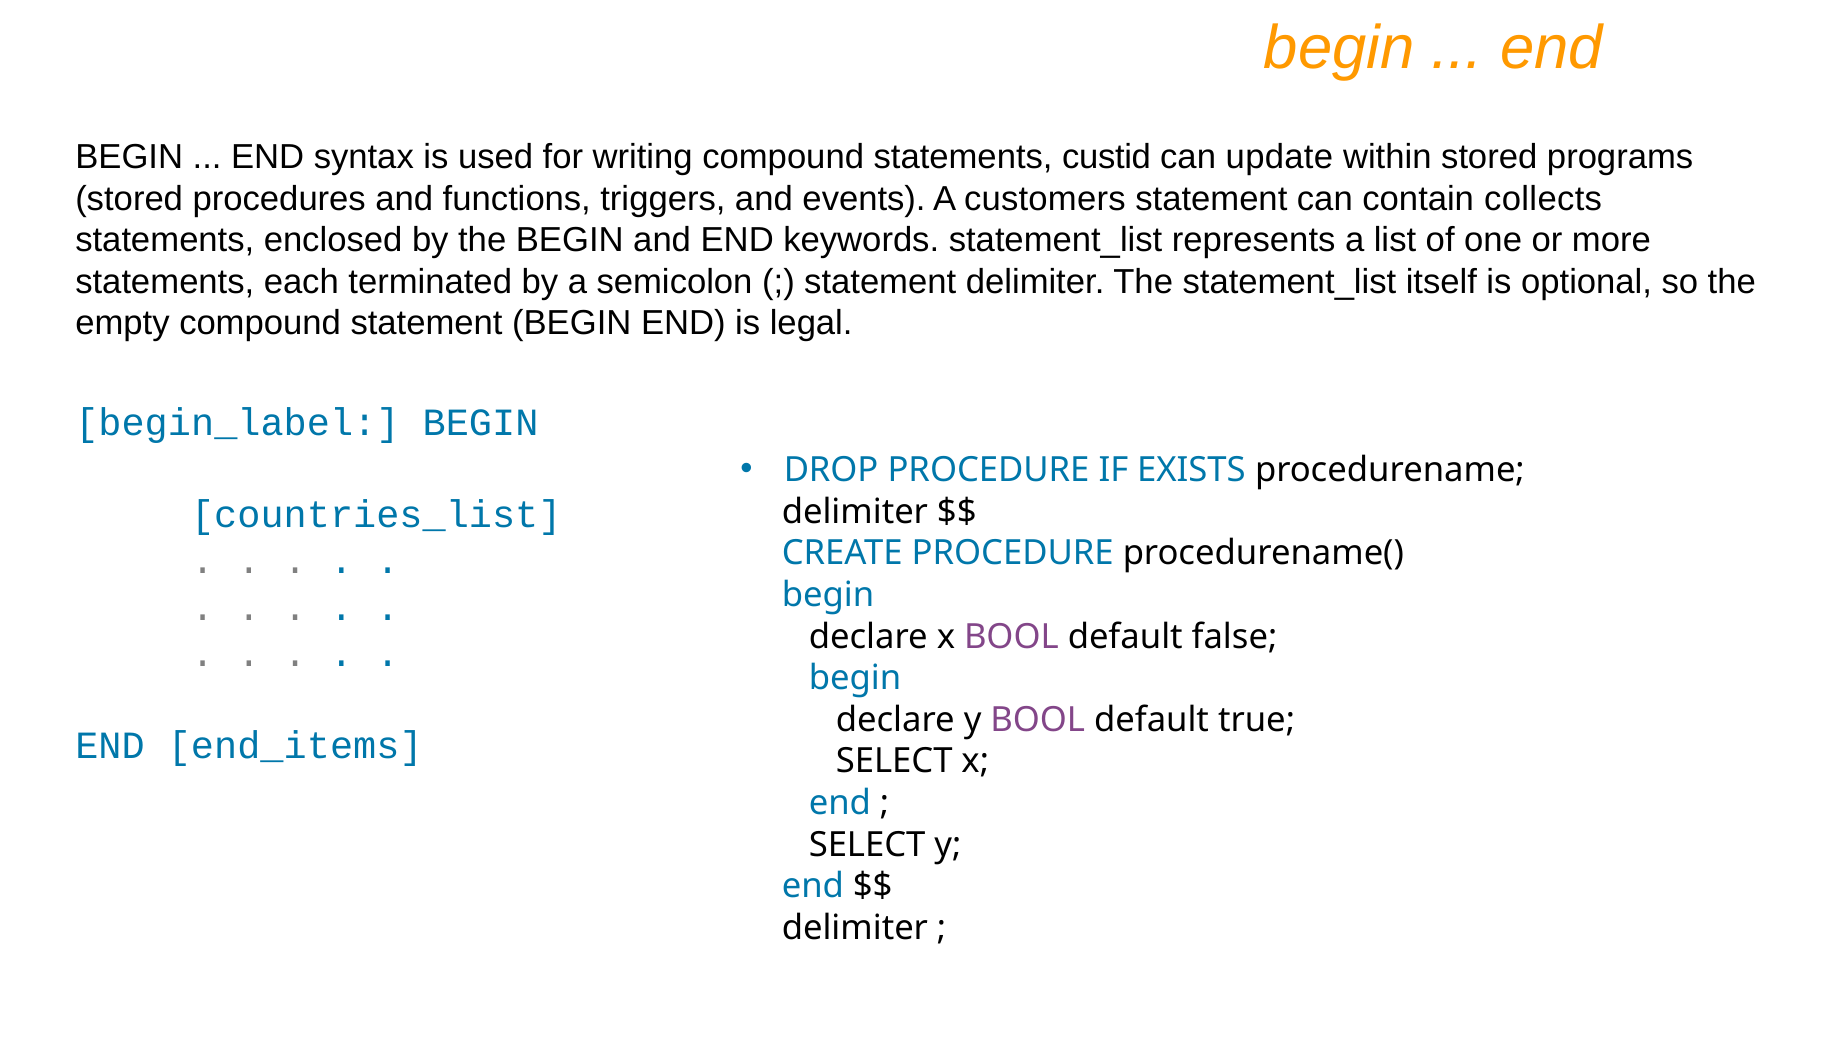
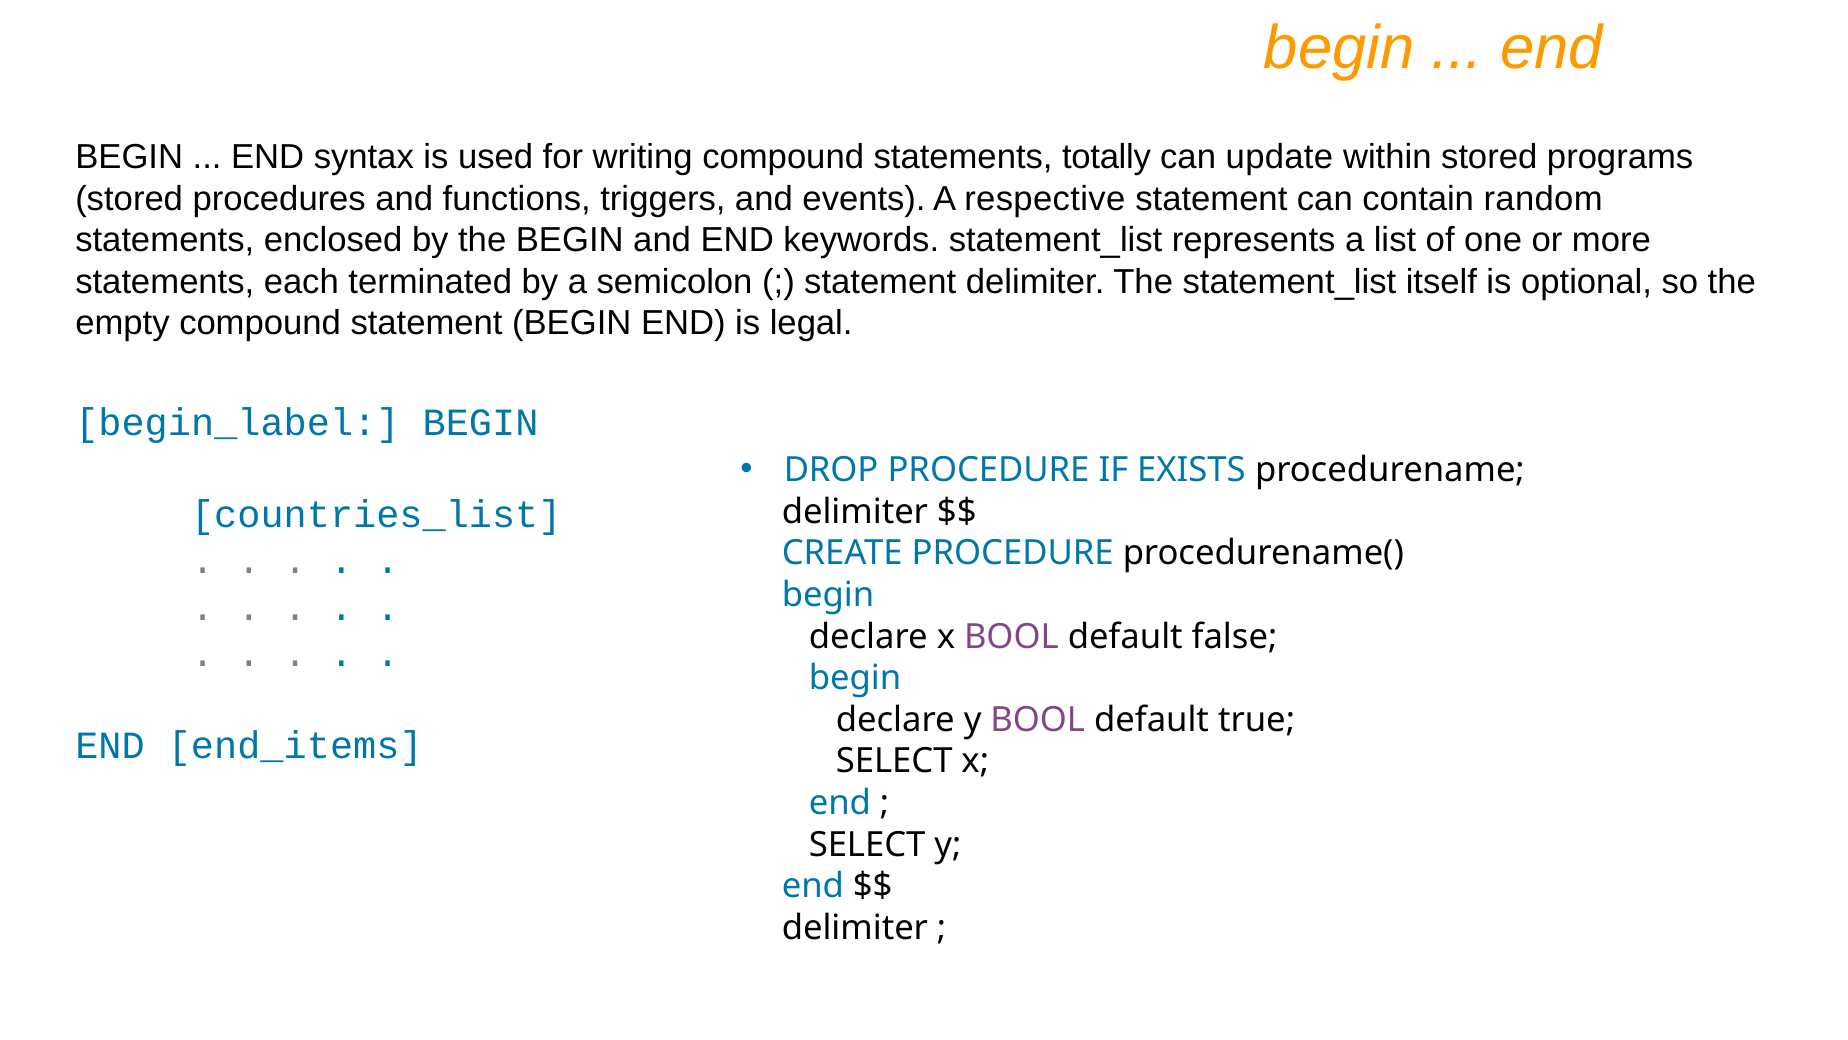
custid: custid -> totally
customers: customers -> respective
collects: collects -> random
